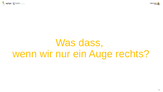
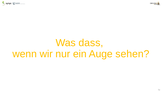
rechts: rechts -> sehen
